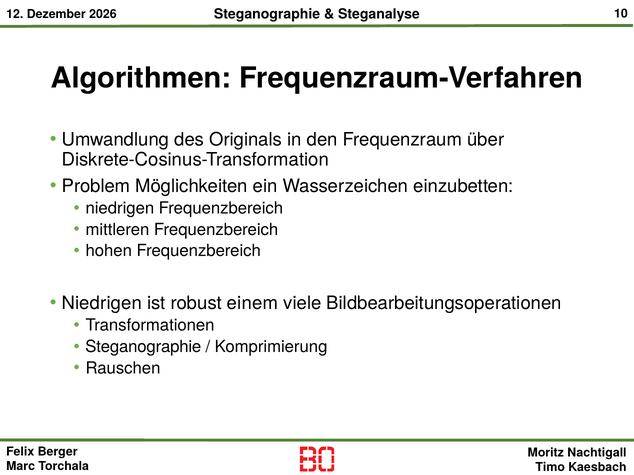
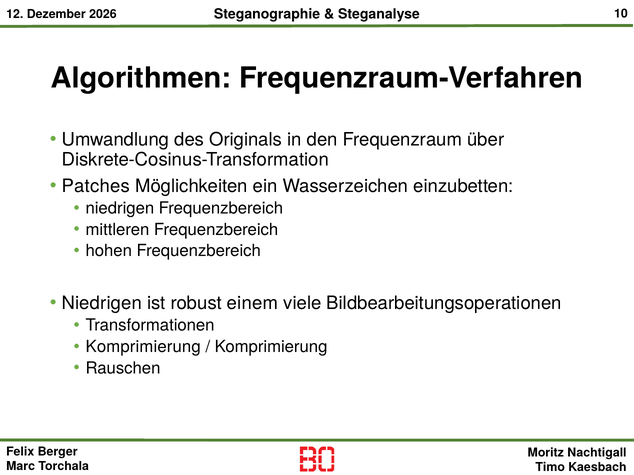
Problem: Problem -> Patches
Steganographie at (143, 347): Steganographie -> Komprimierung
